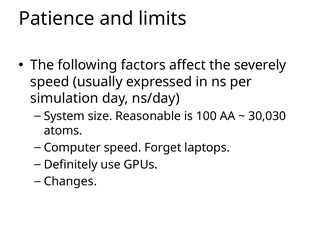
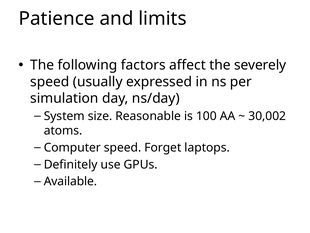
30,030: 30,030 -> 30,002
Changes: Changes -> Available
